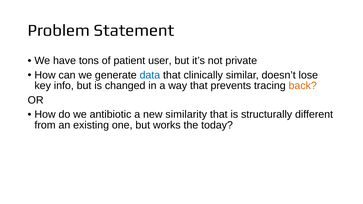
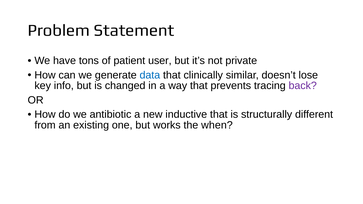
back colour: orange -> purple
similarity: similarity -> inductive
today: today -> when
